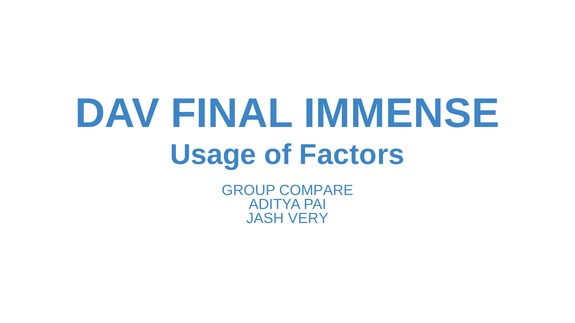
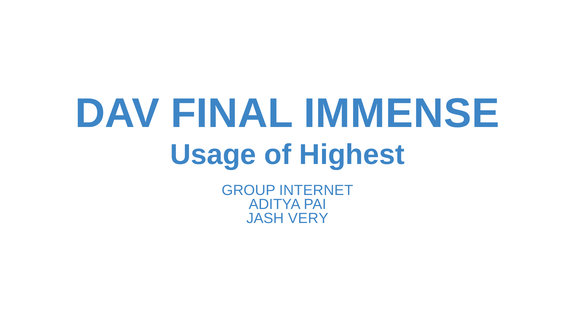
Factors: Factors -> Highest
COMPARE: COMPARE -> INTERNET
